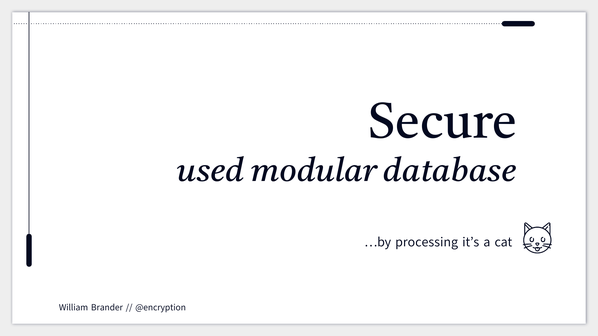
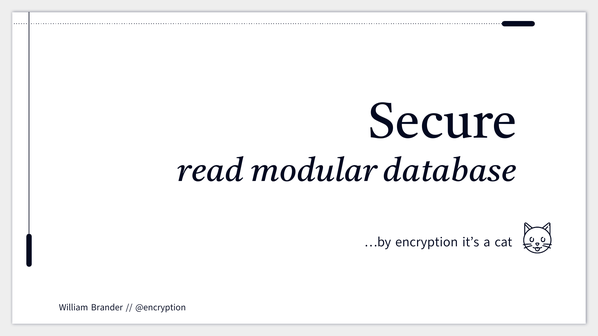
used: used -> read
processing: processing -> encryption
